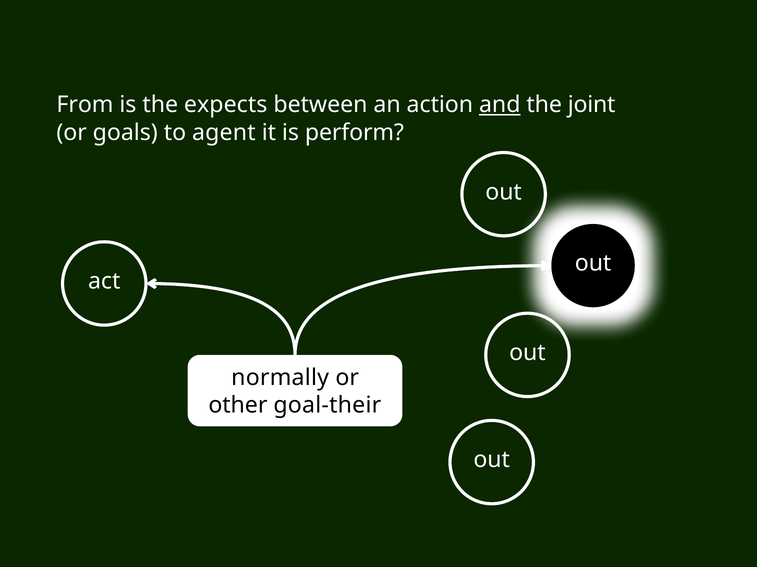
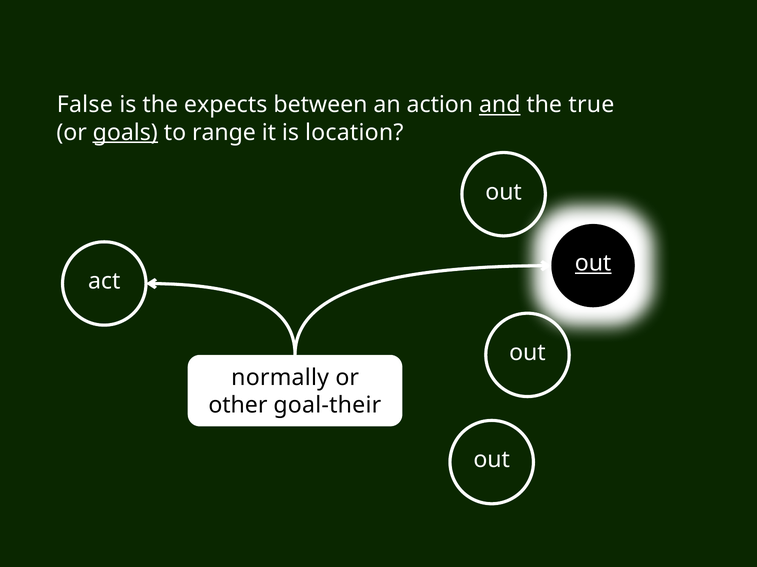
From: From -> False
joint: joint -> true
goals underline: none -> present
agent: agent -> range
perform: perform -> location
out at (593, 264) underline: none -> present
